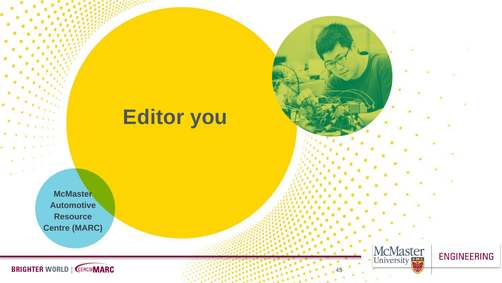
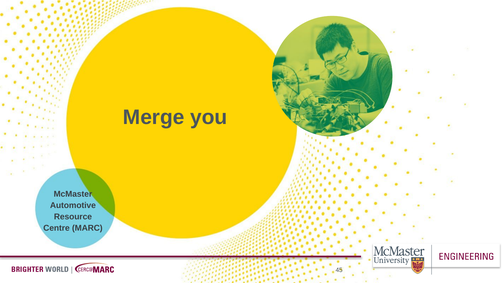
Editor: Editor -> Merge
